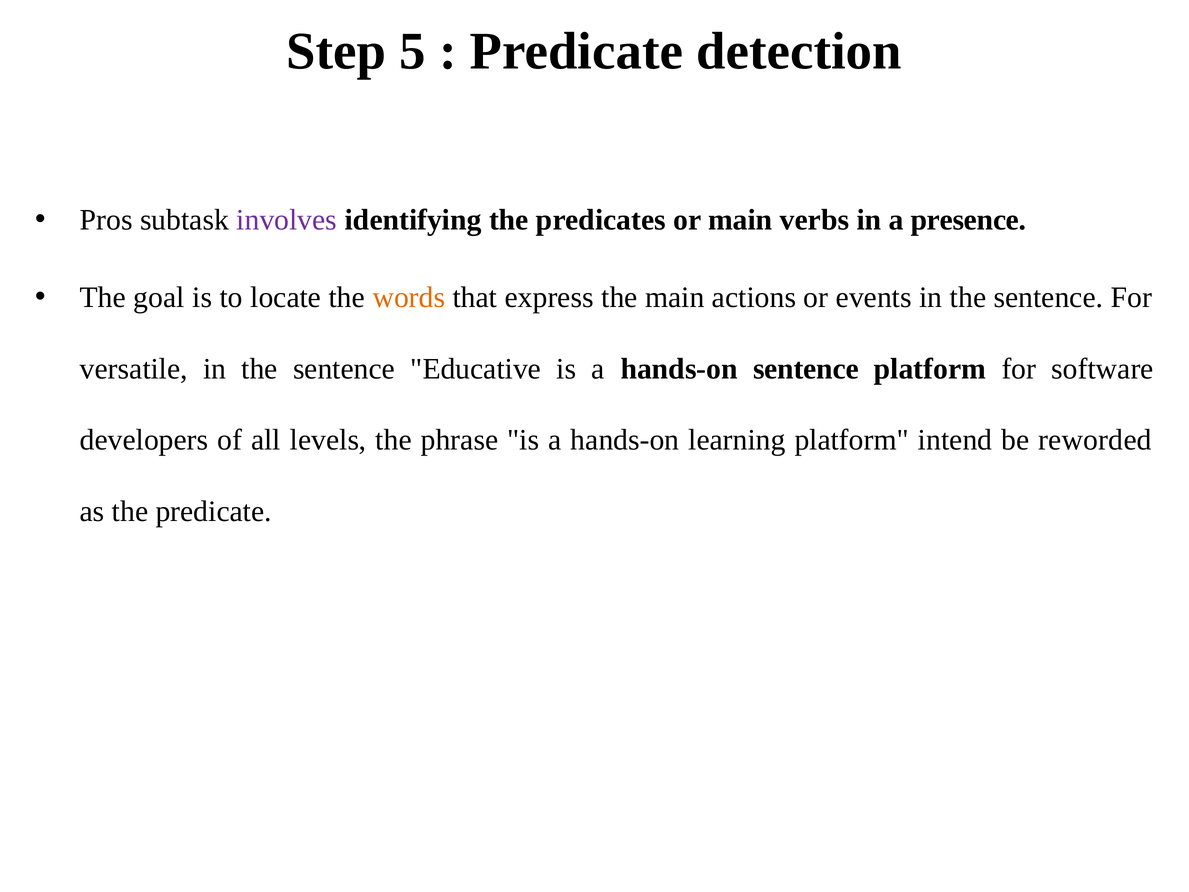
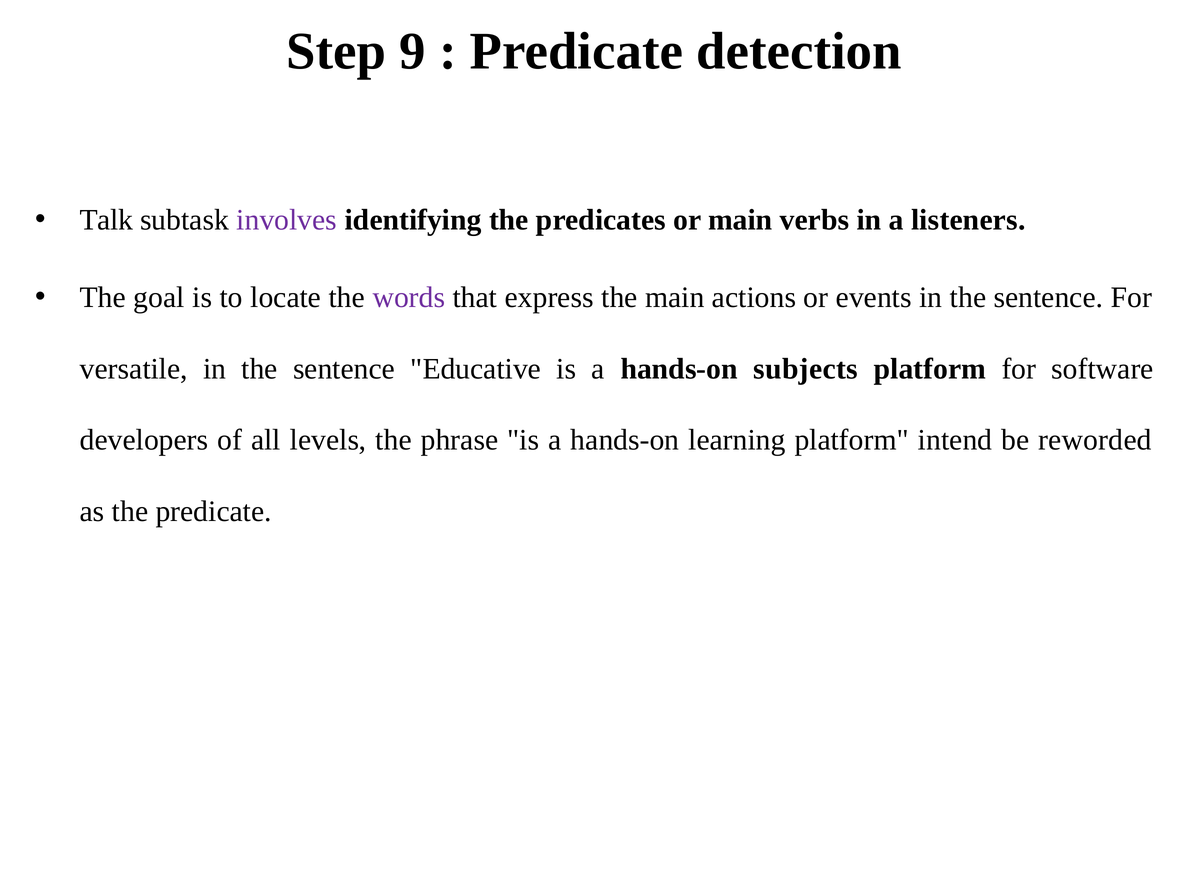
5: 5 -> 9
Pros: Pros -> Talk
presence: presence -> listeners
words colour: orange -> purple
hands-on sentence: sentence -> subjects
